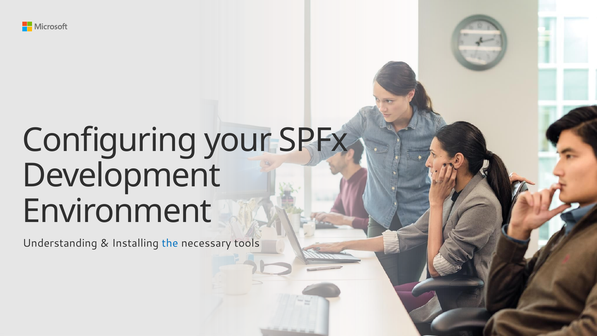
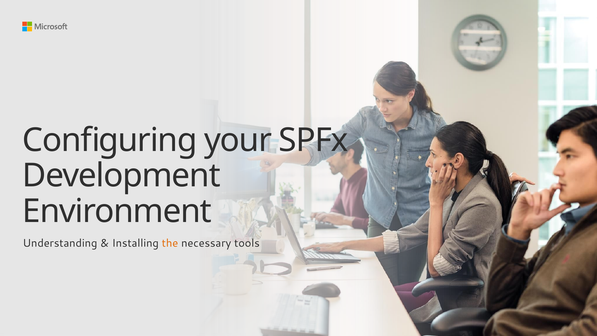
the colour: blue -> orange
